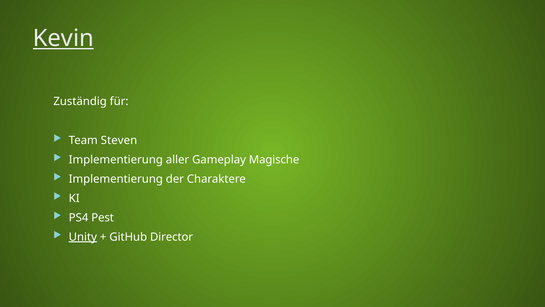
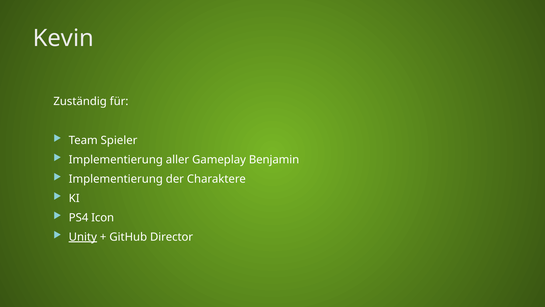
Kevin underline: present -> none
Steven: Steven -> Spieler
Magische: Magische -> Benjamin
Pest: Pest -> Icon
